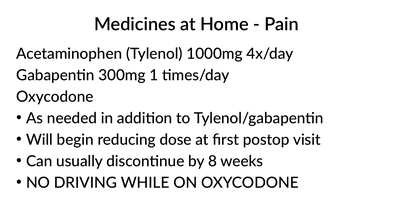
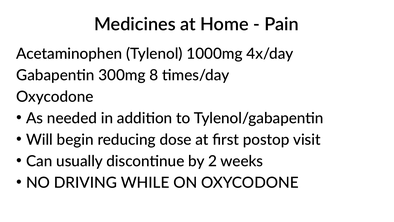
1: 1 -> 8
8: 8 -> 2
